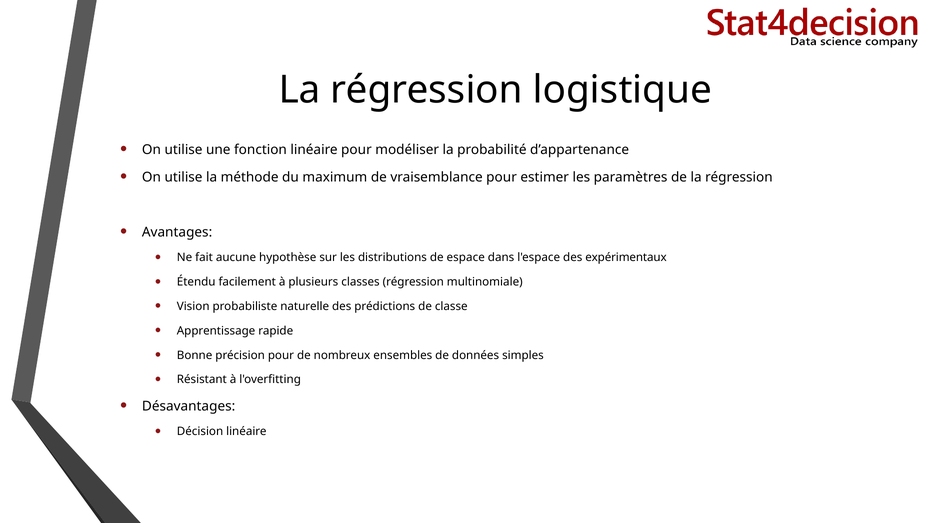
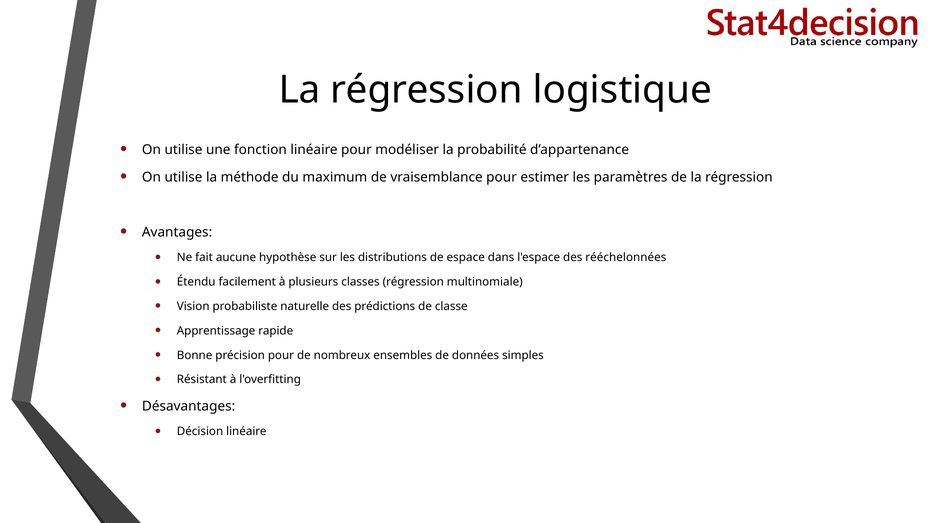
expérimentaux: expérimentaux -> rééchelonnées
